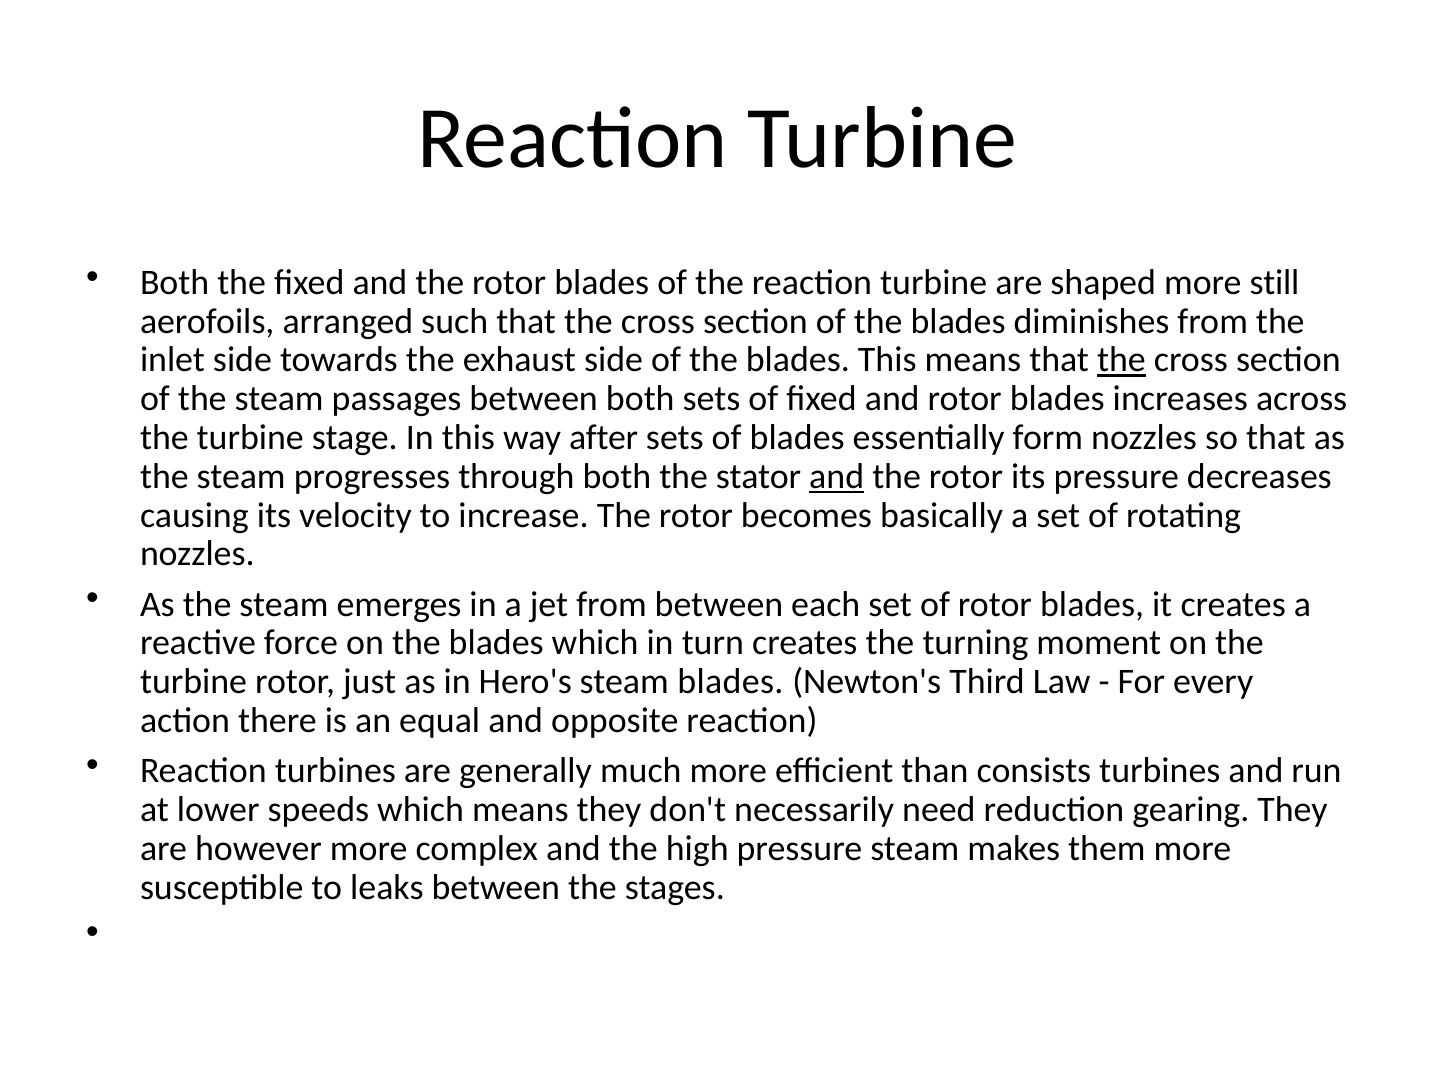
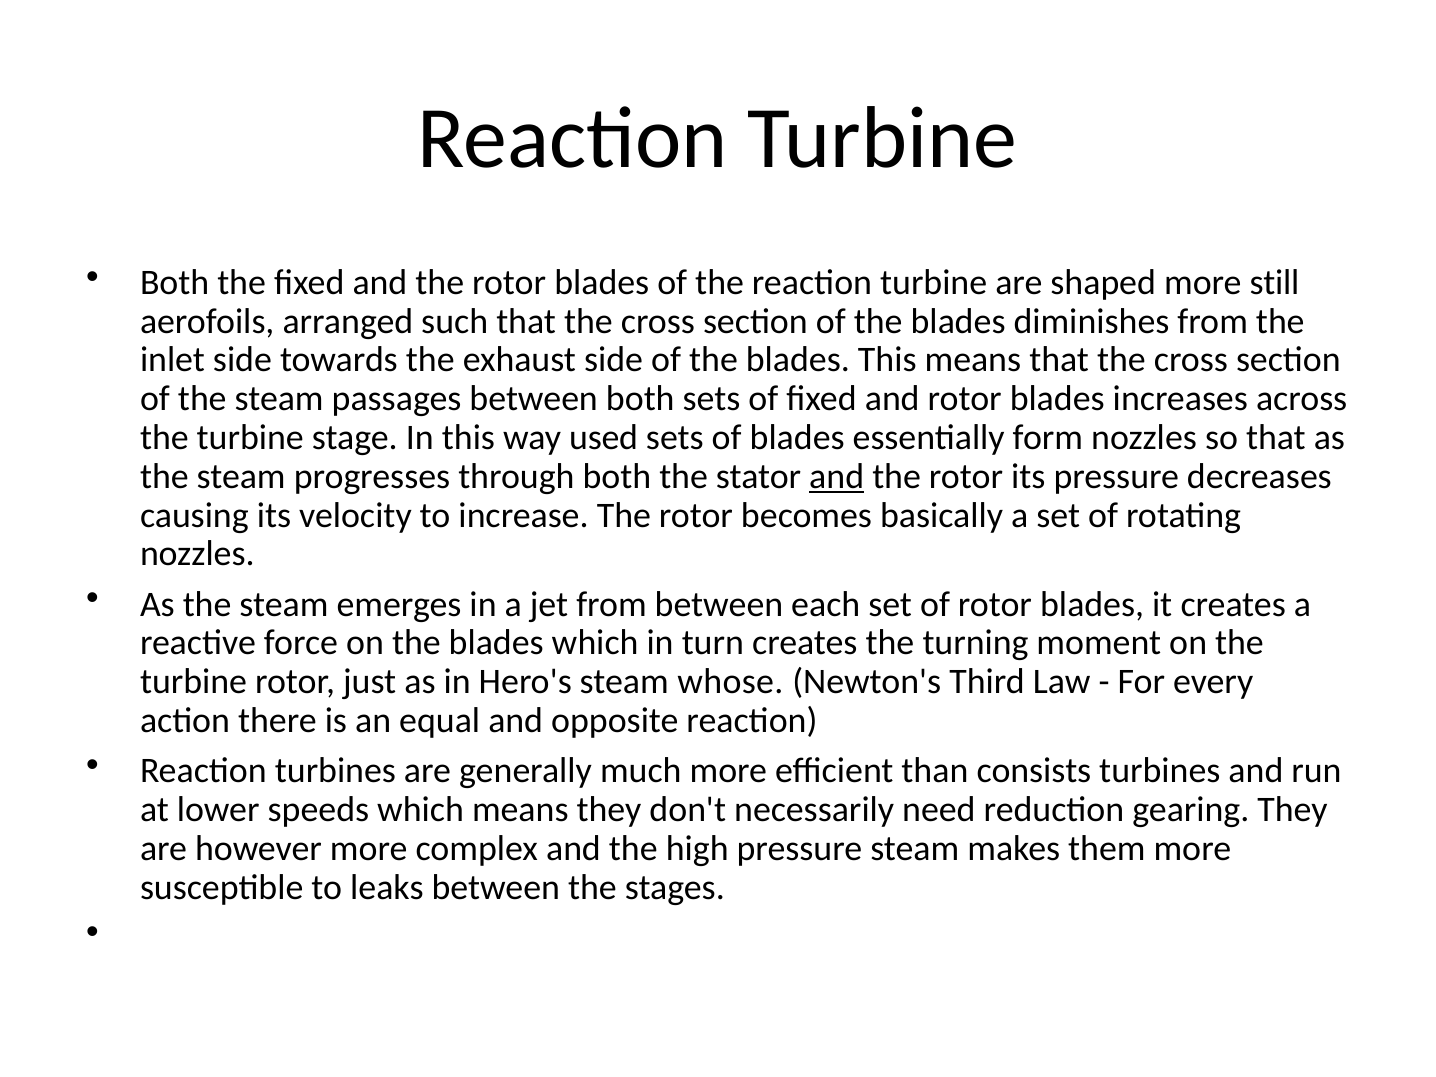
the at (1121, 360) underline: present -> none
after: after -> used
steam blades: blades -> whose
